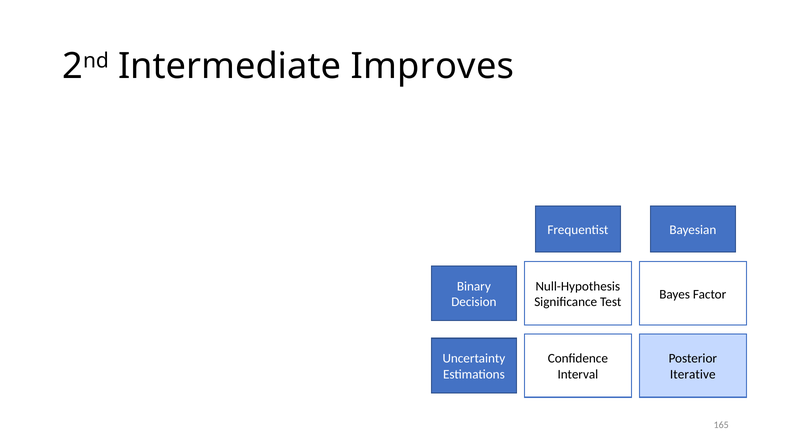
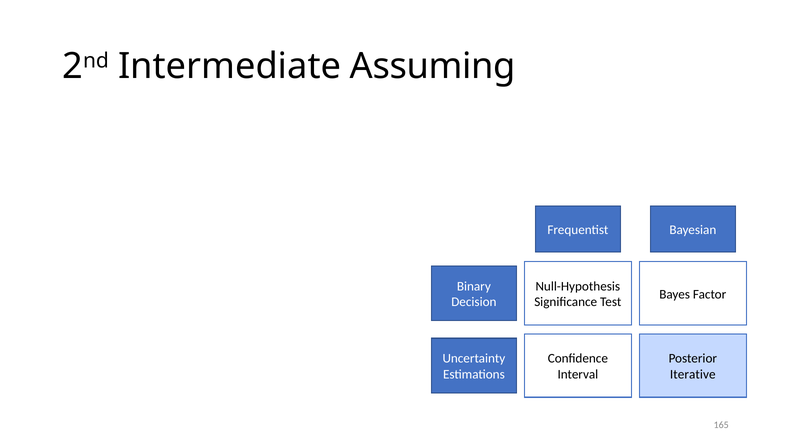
Improves: Improves -> Assuming
